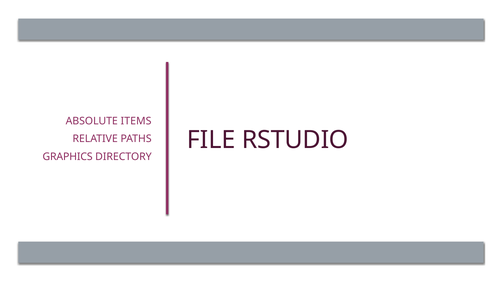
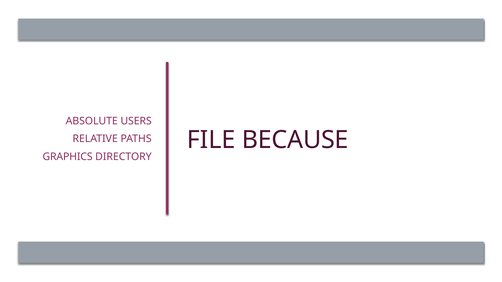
ITEMS: ITEMS -> USERS
RSTUDIO: RSTUDIO -> BECAUSE
